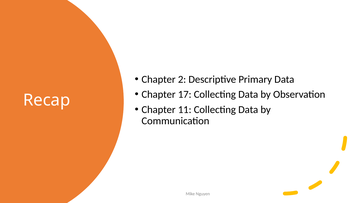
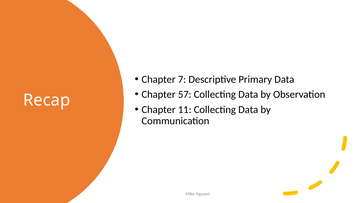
2: 2 -> 7
17: 17 -> 57
